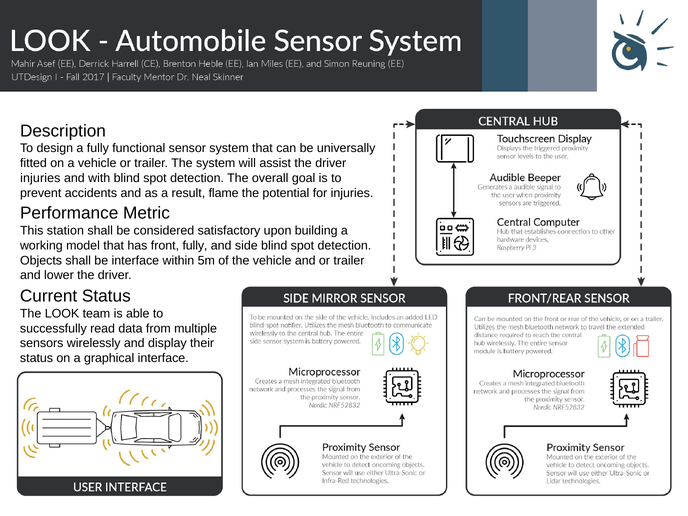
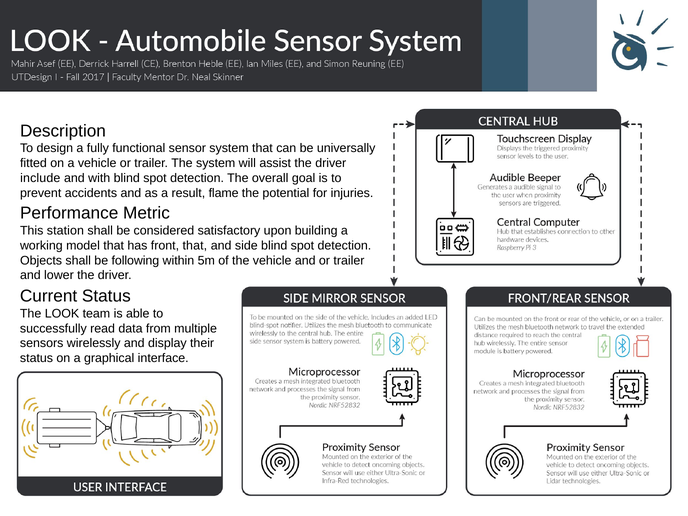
injuries at (40, 178): injuries -> include
front fully: fully -> that
be interface: interface -> following
